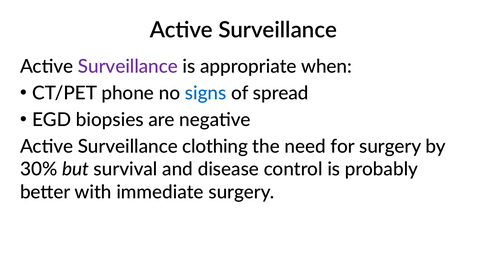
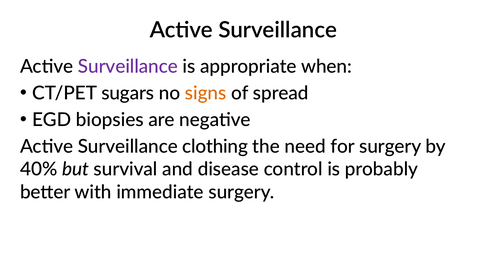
phone: phone -> sugars
signs colour: blue -> orange
30%: 30% -> 40%
